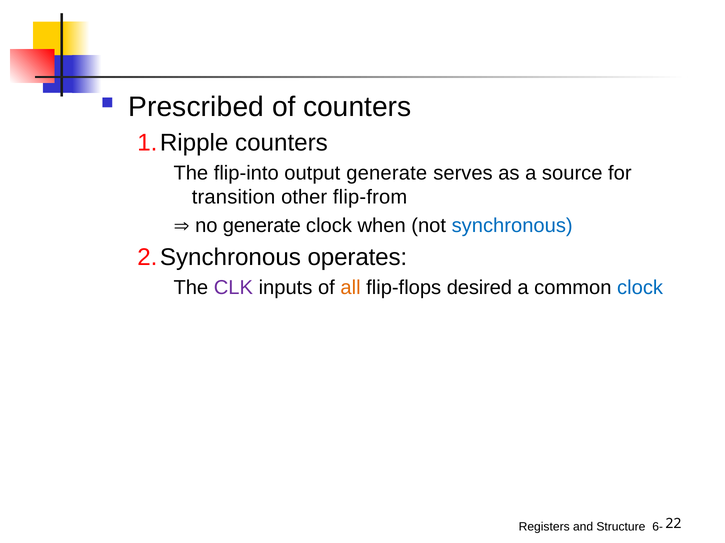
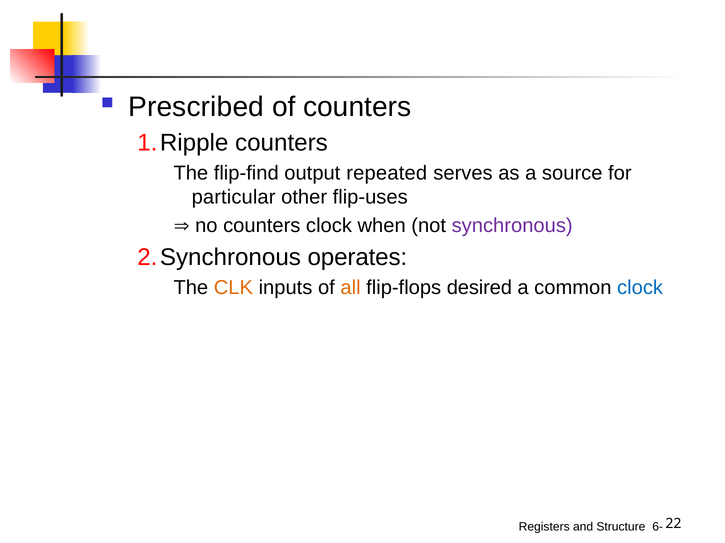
flip-into: flip-into -> flip-find
output generate: generate -> repeated
transition: transition -> particular
flip-from: flip-from -> flip-uses
no generate: generate -> counters
synchronous colour: blue -> purple
CLK colour: purple -> orange
